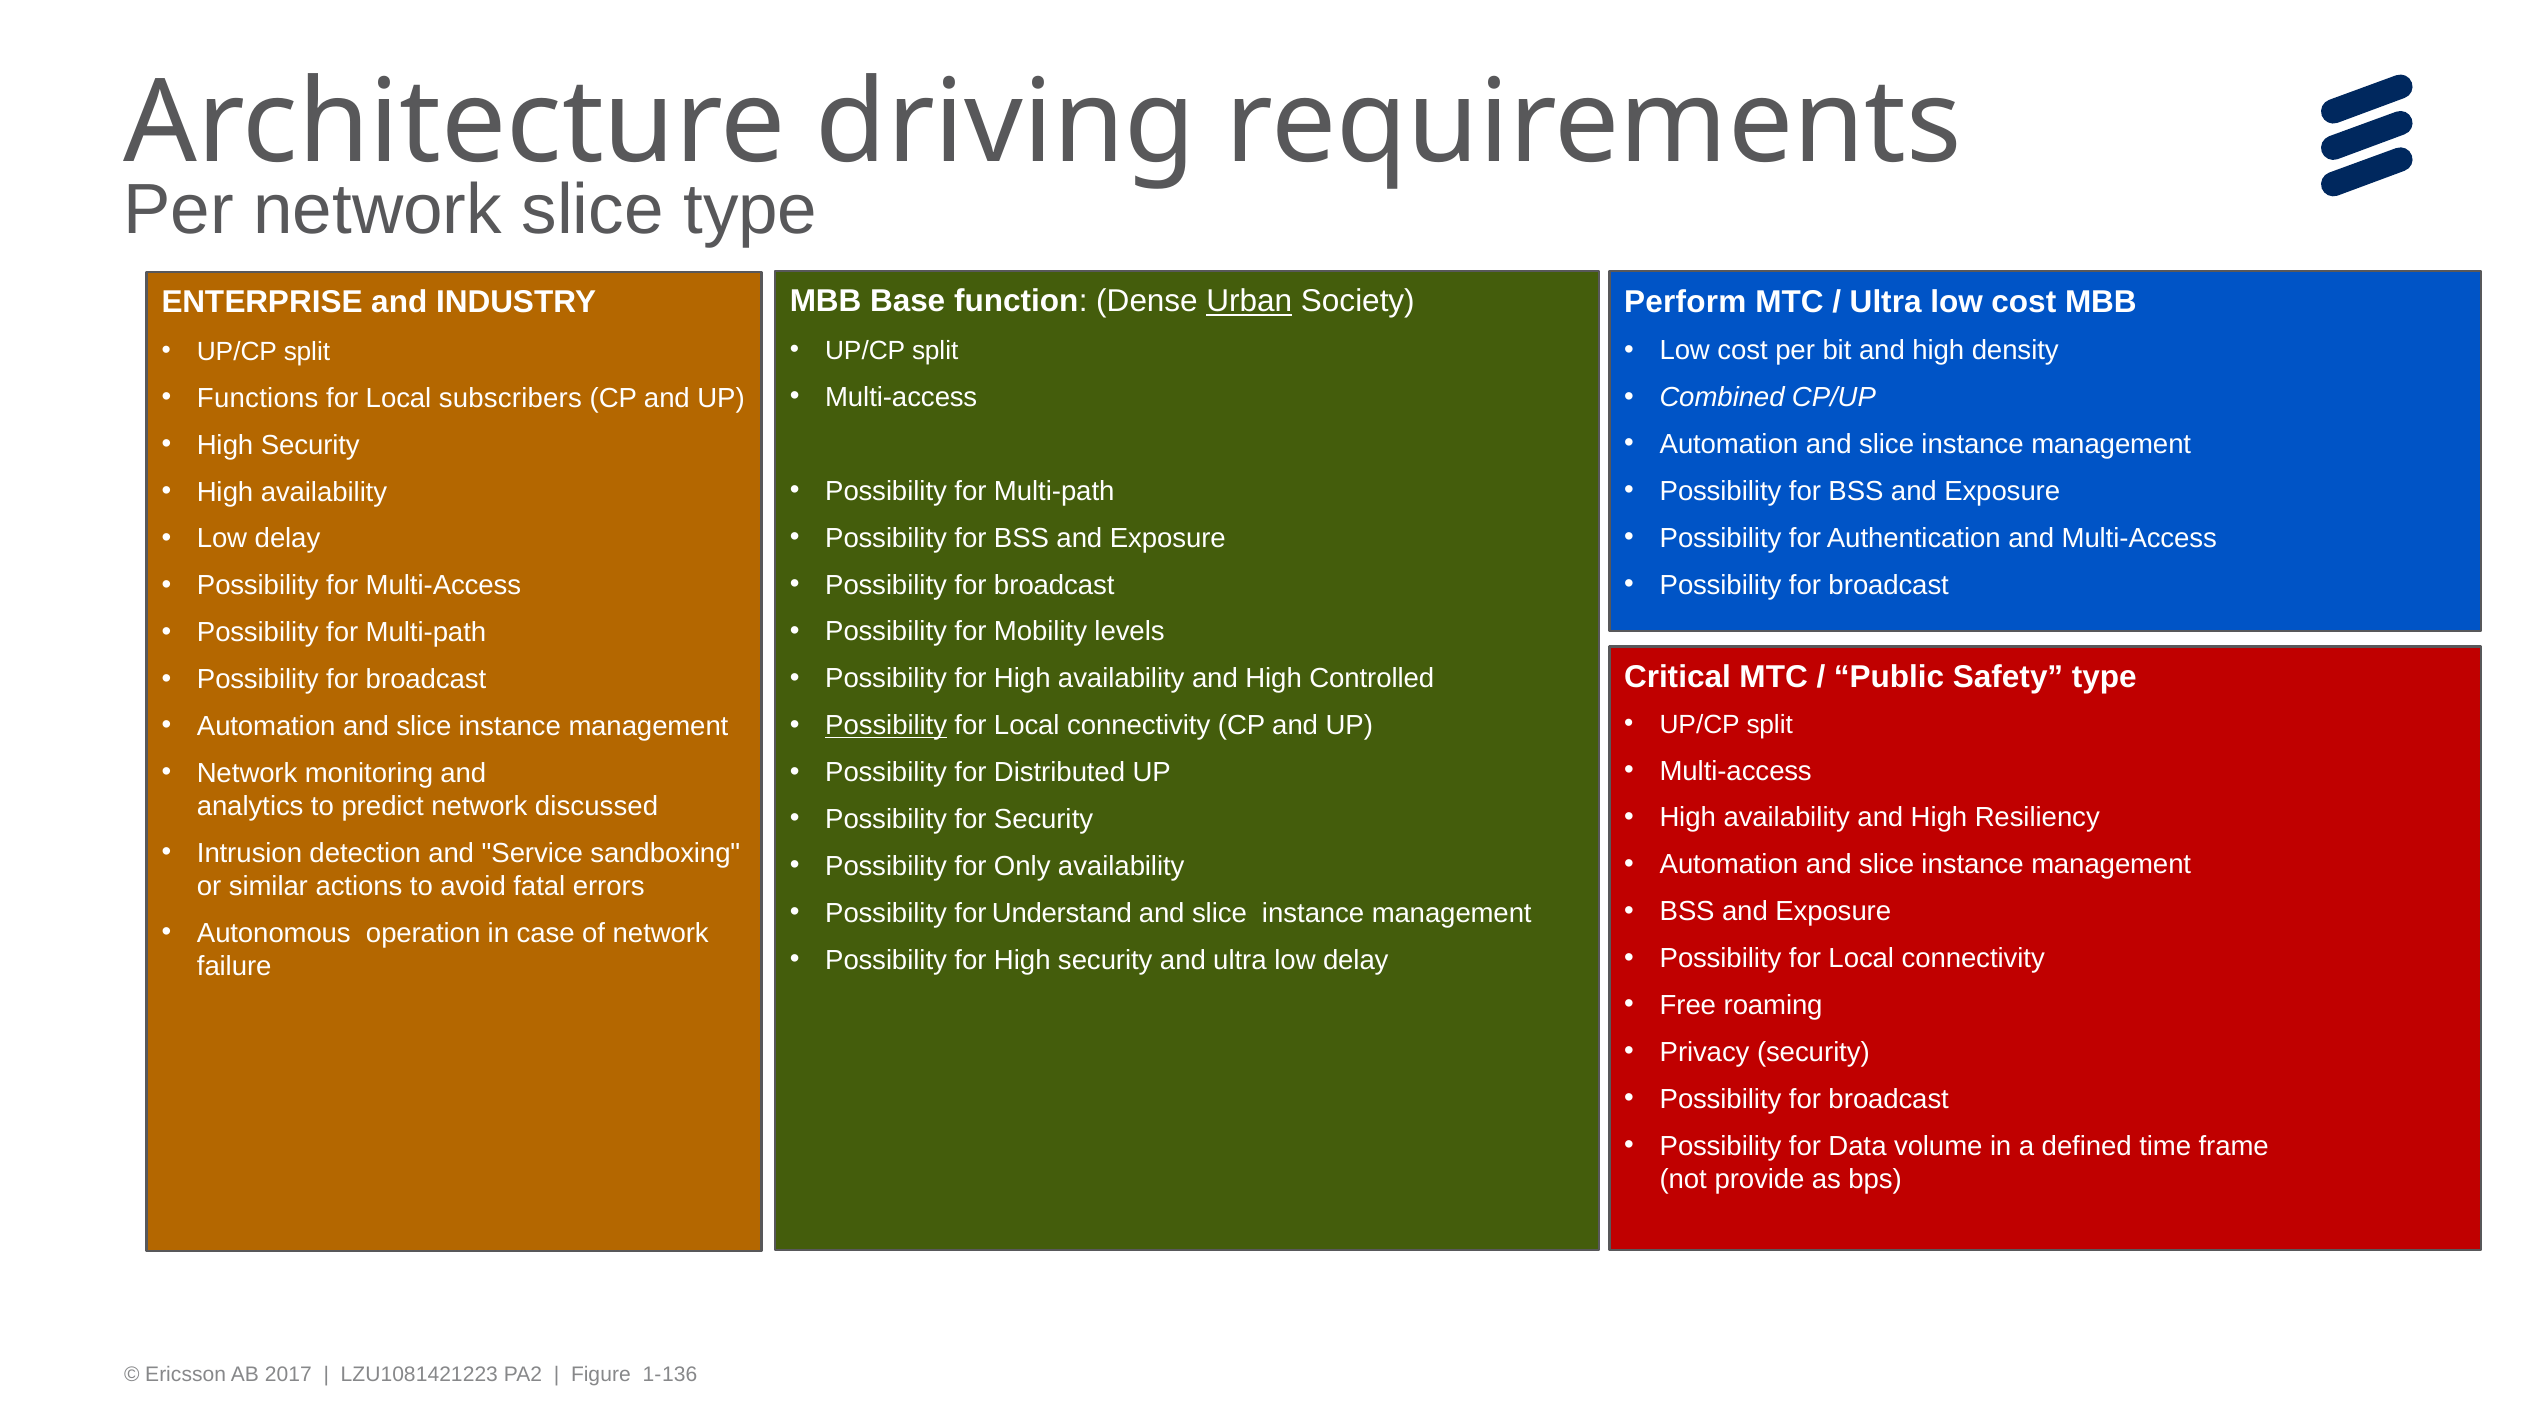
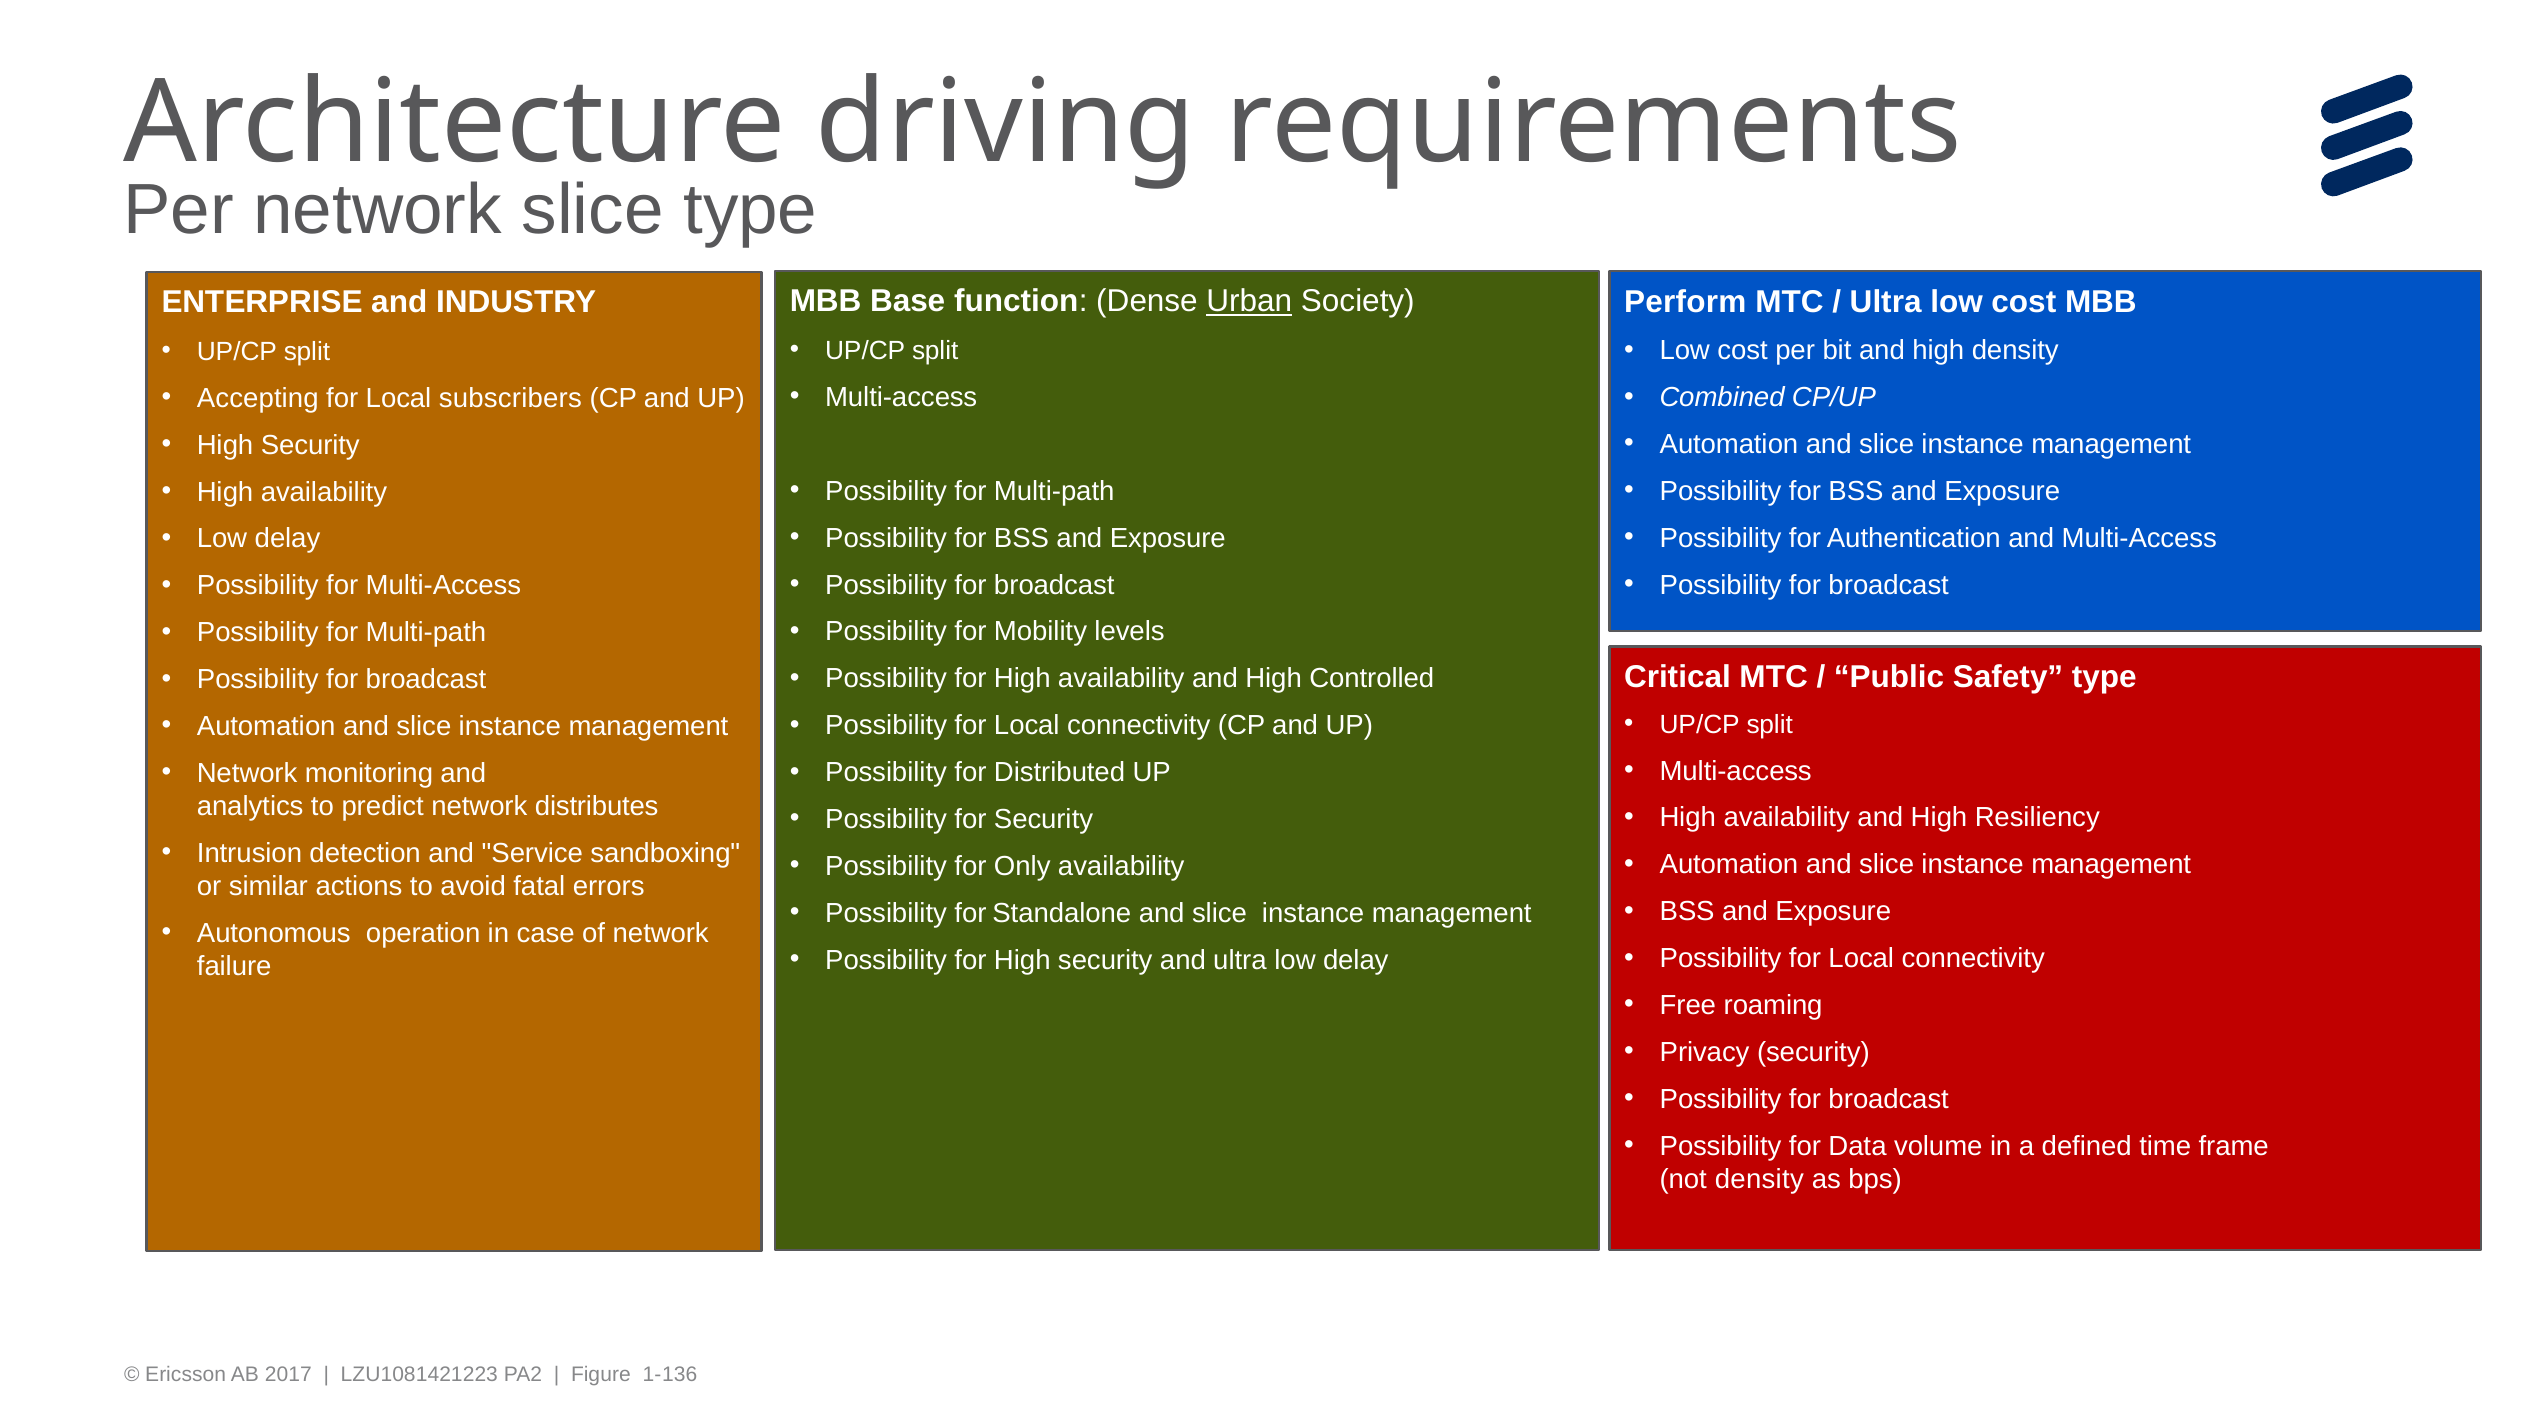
Functions: Functions -> Accepting
Possibility at (886, 726) underline: present -> none
discussed: discussed -> distributes
Understand: Understand -> Standalone
not provide: provide -> density
